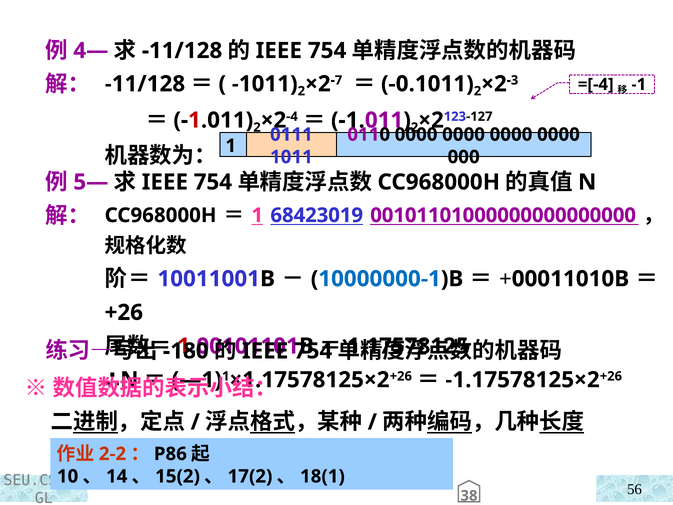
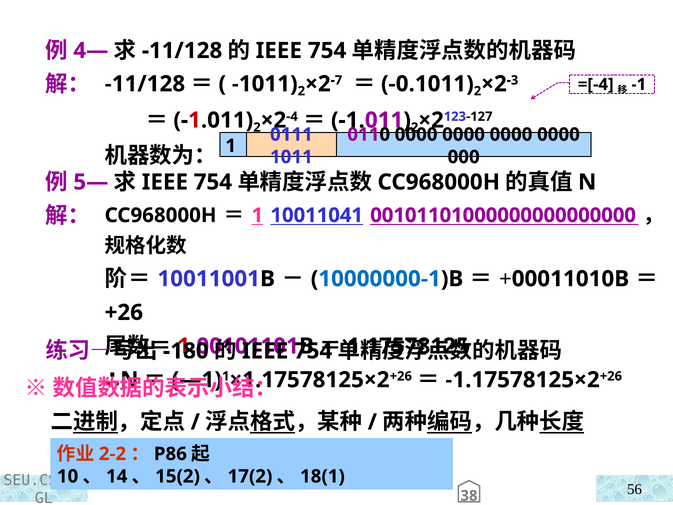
68423019: 68423019 -> 10011041
